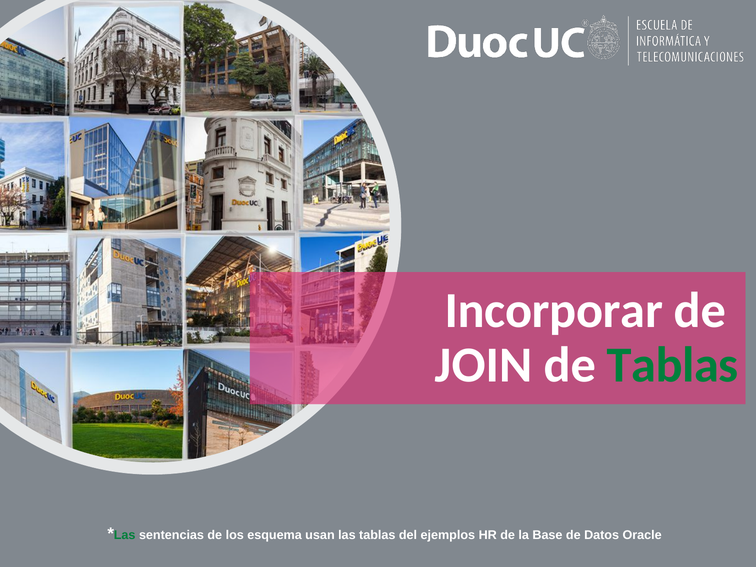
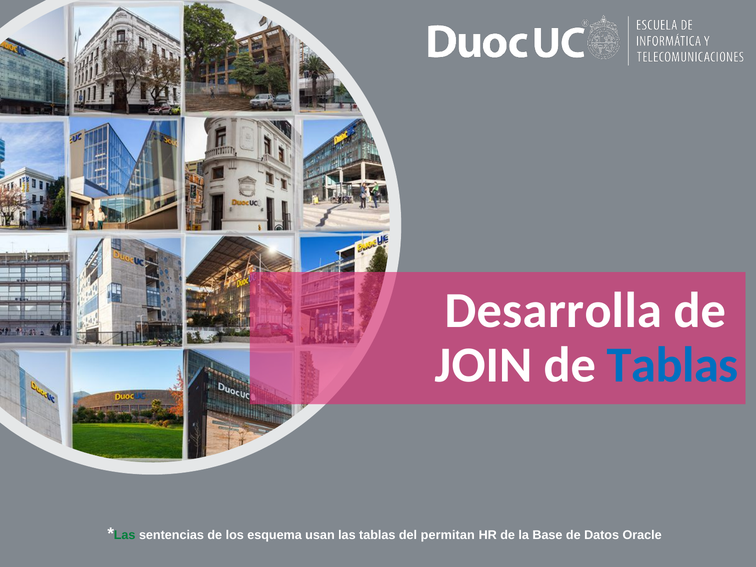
Incorporar: Incorporar -> Desarrolla
Tablas at (673, 365) colour: green -> blue
ejemplos: ejemplos -> permitan
